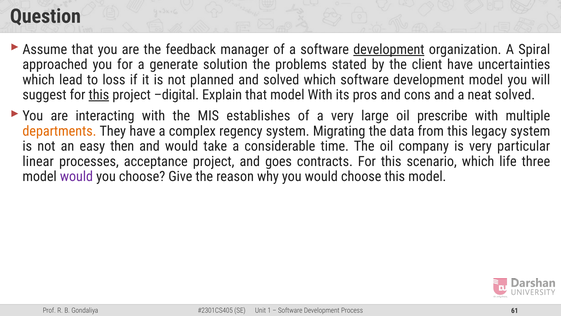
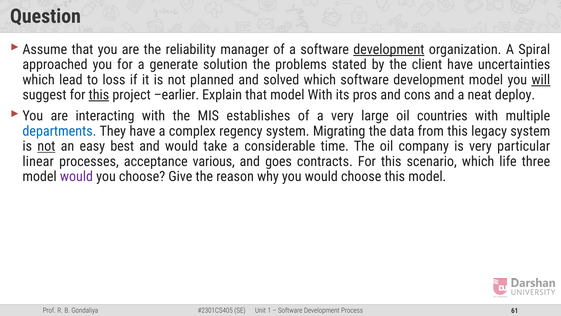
feedback: feedback -> reliability
will underline: none -> present
digital: digital -> earlier
neat solved: solved -> deploy
prescribe: prescribe -> countries
departments colour: orange -> blue
not at (46, 146) underline: none -> present
then: then -> best
acceptance project: project -> various
